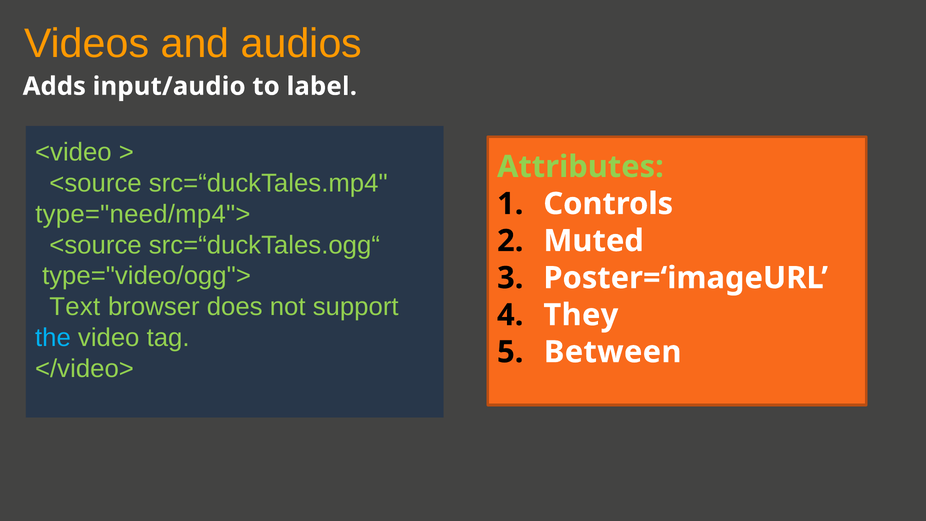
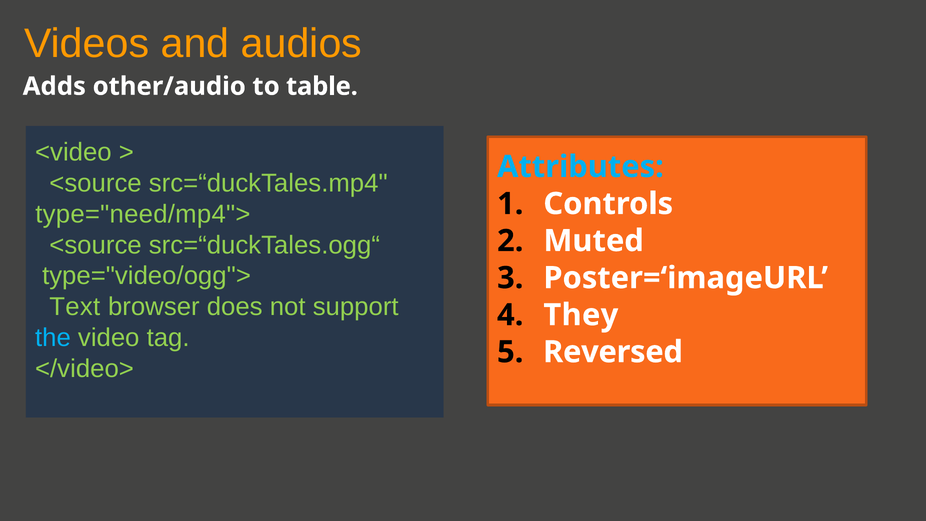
input/audio: input/audio -> other/audio
label: label -> table
Attributes colour: light green -> light blue
Between: Between -> Reversed
